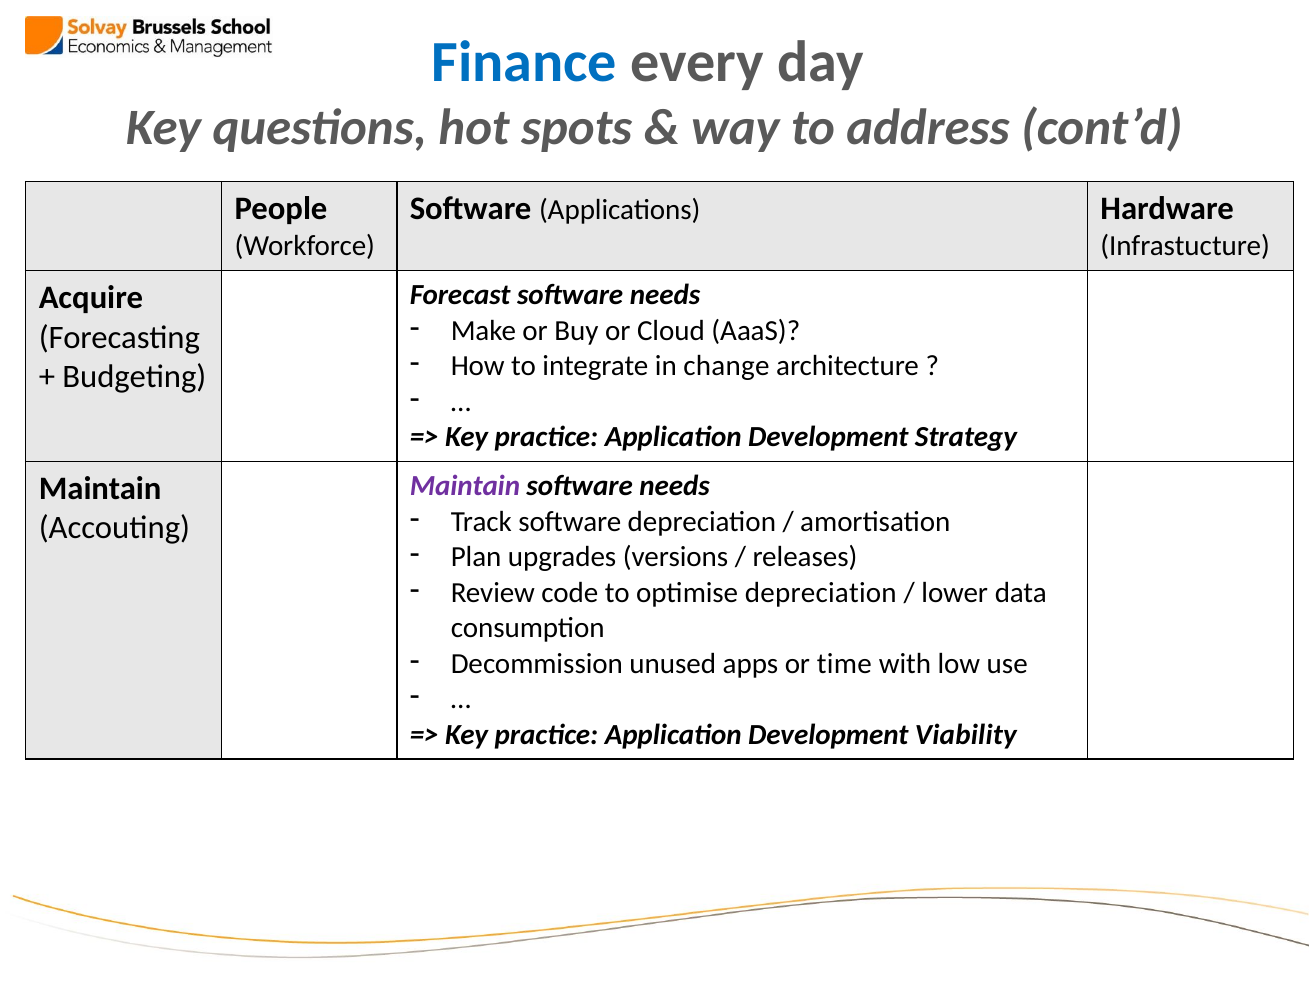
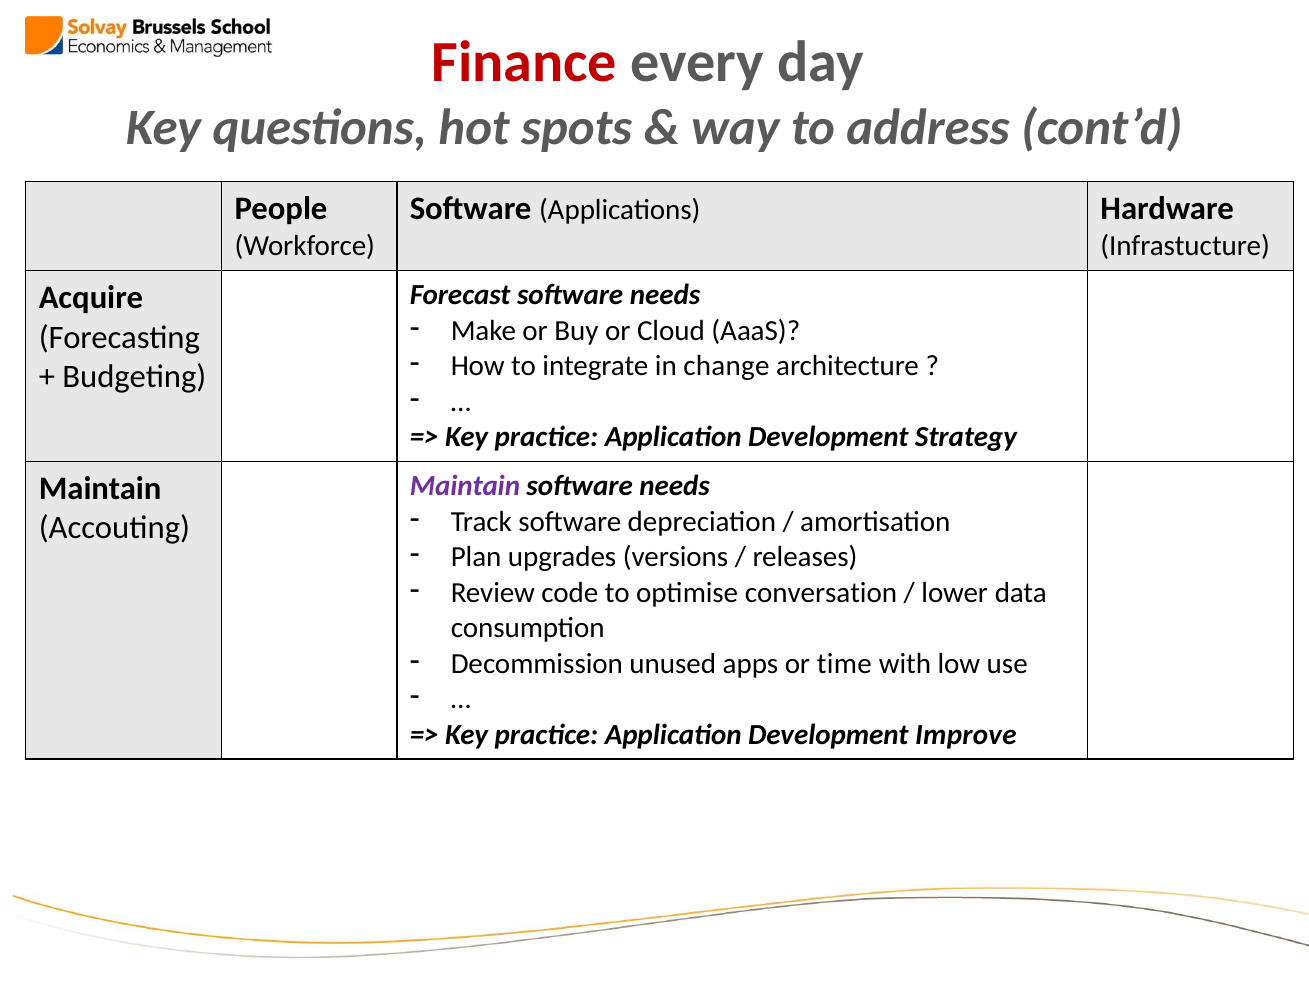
Finance colour: blue -> red
optimise depreciation: depreciation -> conversation
Viability: Viability -> Improve
